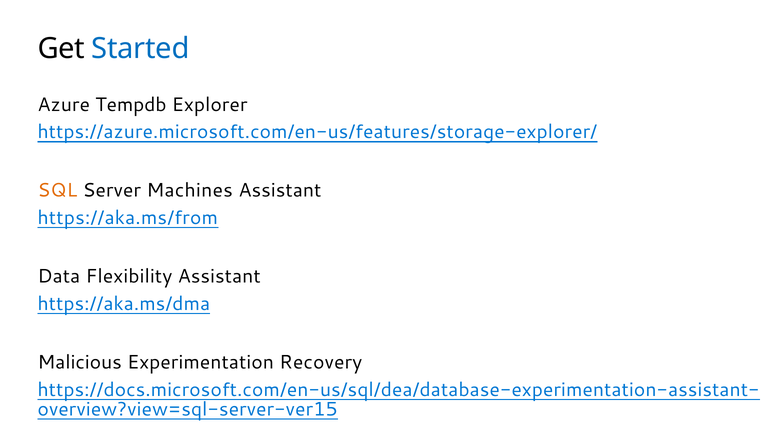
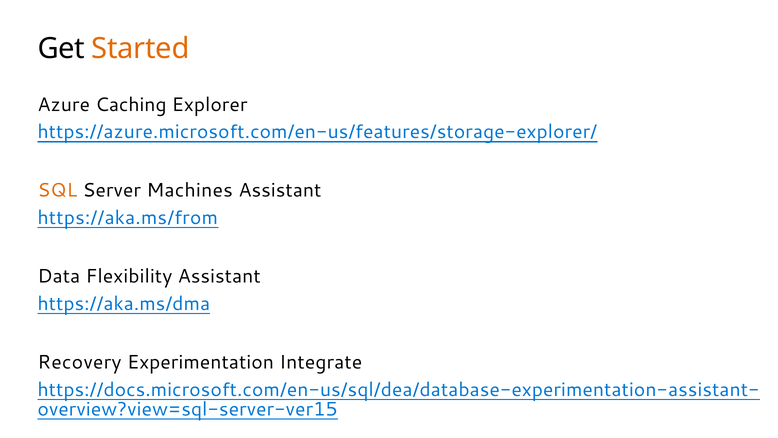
Started colour: blue -> orange
Tempdb: Tempdb -> Caching
Malicious: Malicious -> Recovery
Recovery: Recovery -> Integrate
